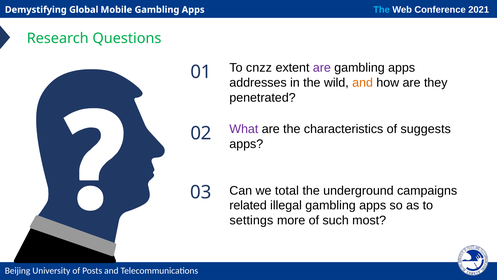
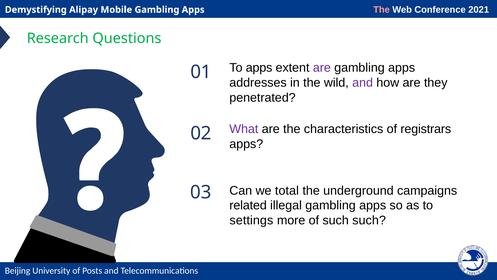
The at (382, 10) colour: light blue -> pink
Global: Global -> Alipay
To cnzz: cnzz -> apps
and at (363, 83) colour: orange -> purple
suggests: suggests -> registrars
such most: most -> such
